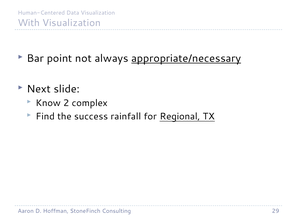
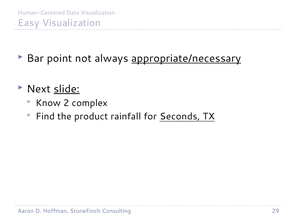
With: With -> Easy
slide underline: none -> present
success: success -> product
Regional: Regional -> Seconds
